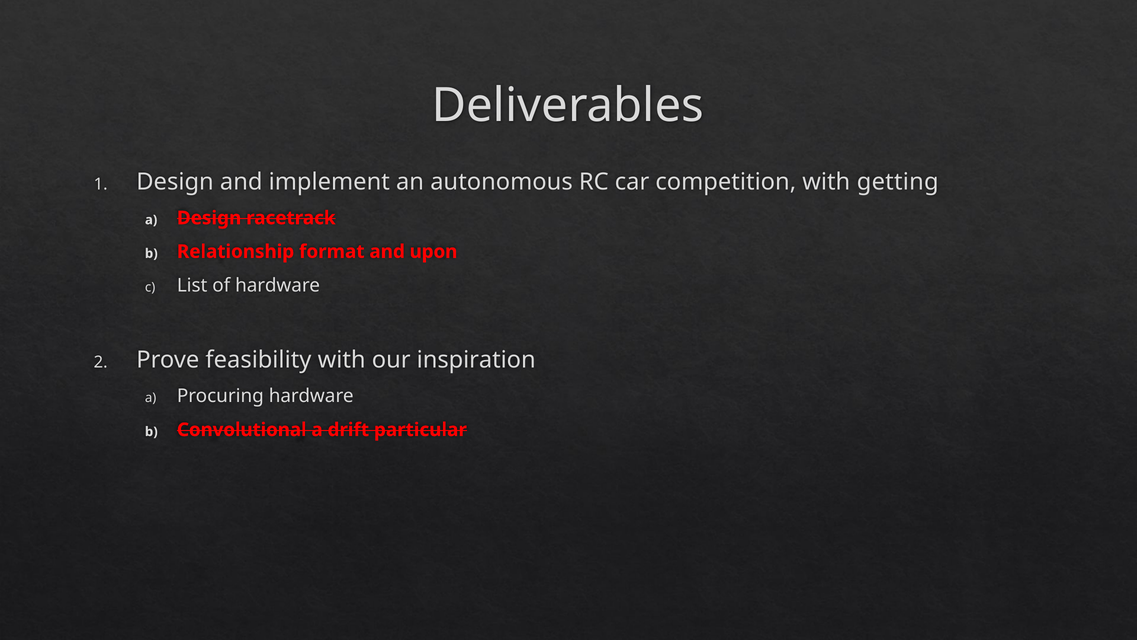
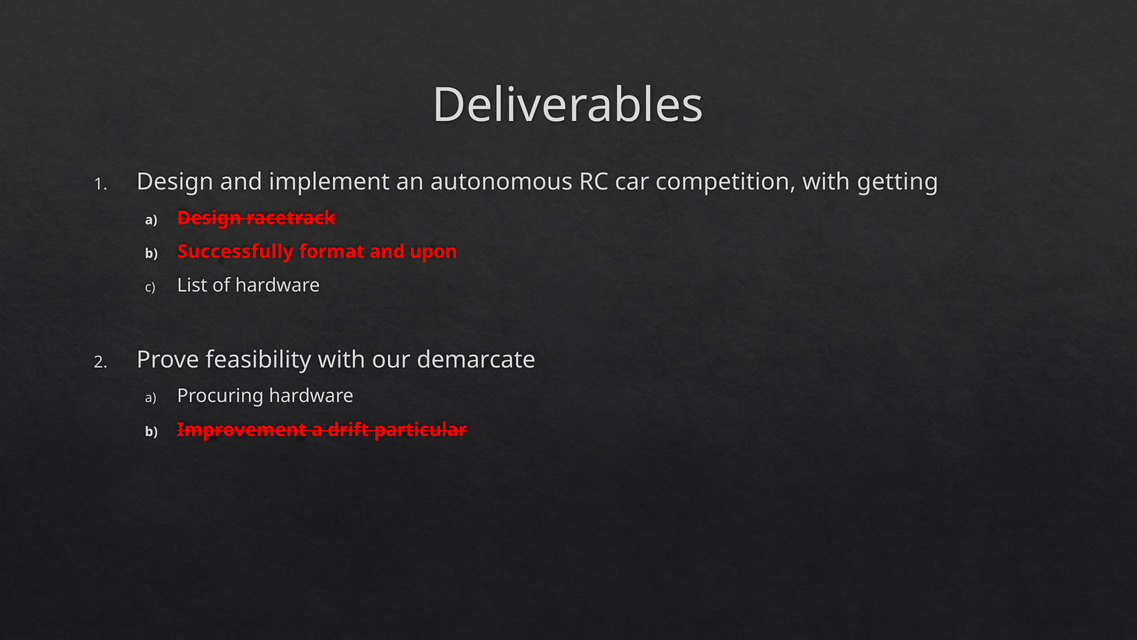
Relationship: Relationship -> Successfully
inspiration: inspiration -> demarcate
Convolutional: Convolutional -> Improvement
